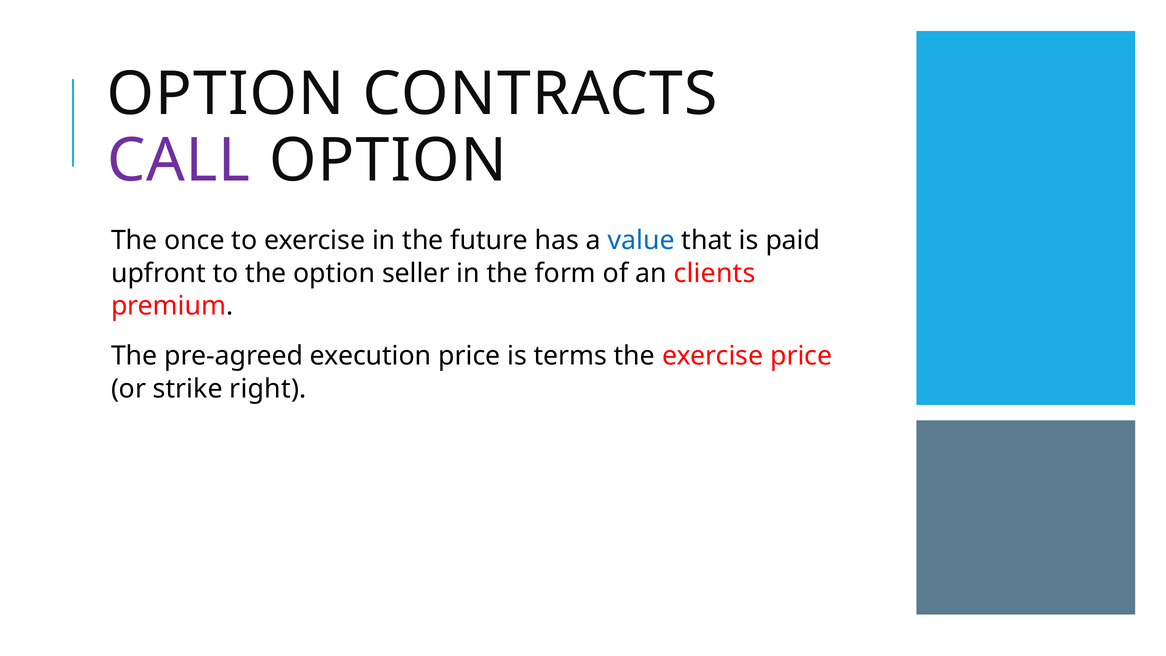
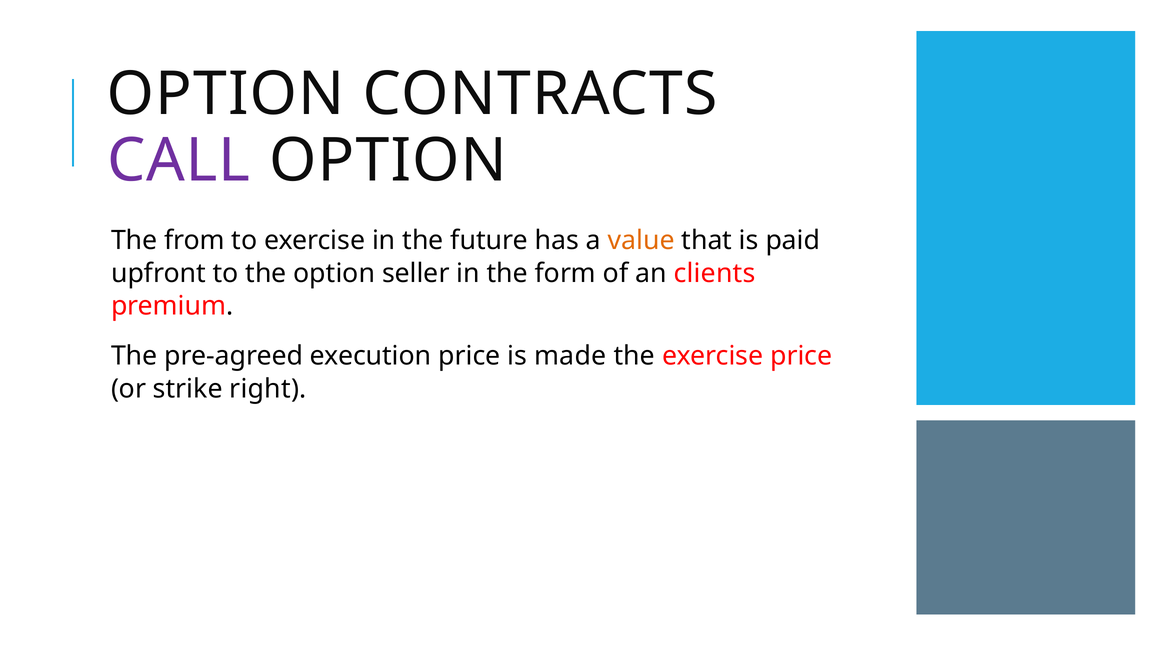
once: once -> from
value colour: blue -> orange
terms: terms -> made
